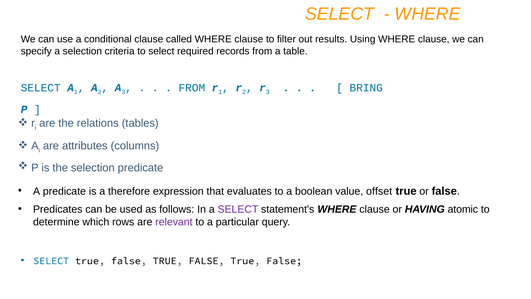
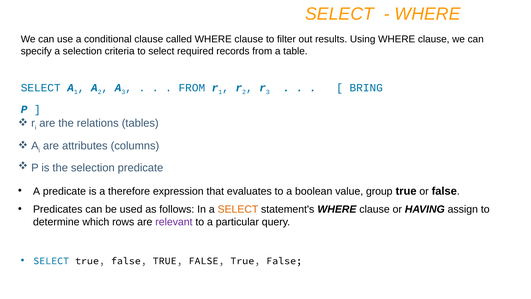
offset: offset -> group
SELECT at (238, 209) colour: purple -> orange
atomic: atomic -> assign
